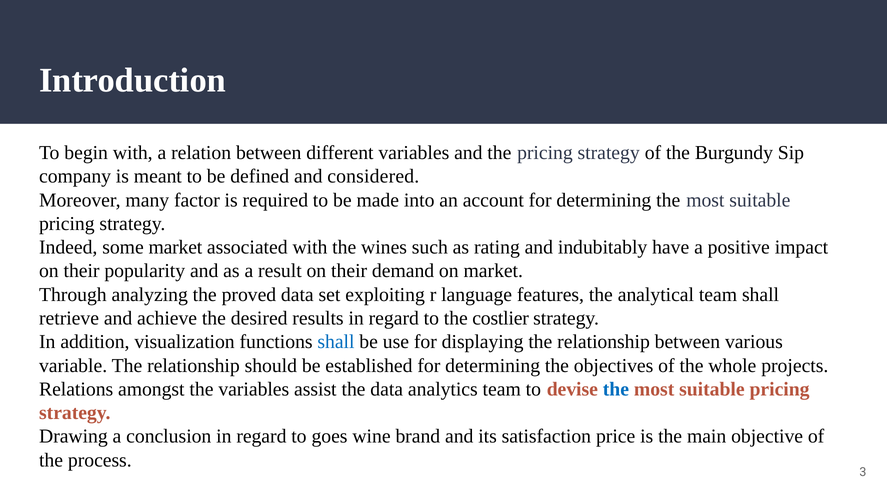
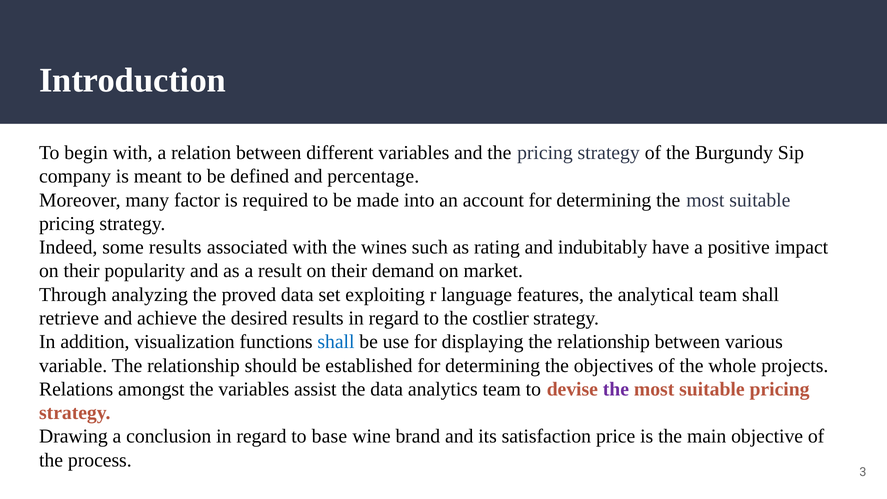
considered: considered -> percentage
some market: market -> results
the at (616, 389) colour: blue -> purple
goes: goes -> base
